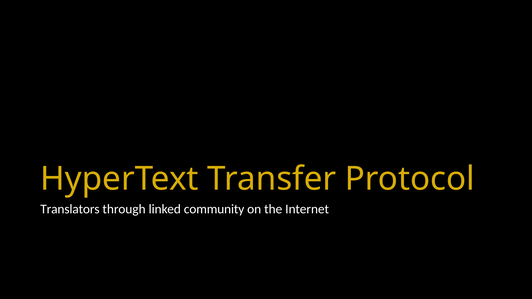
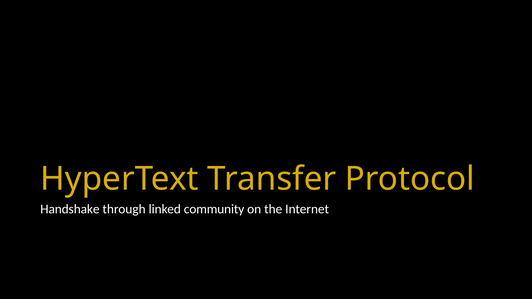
Translators: Translators -> Handshake
